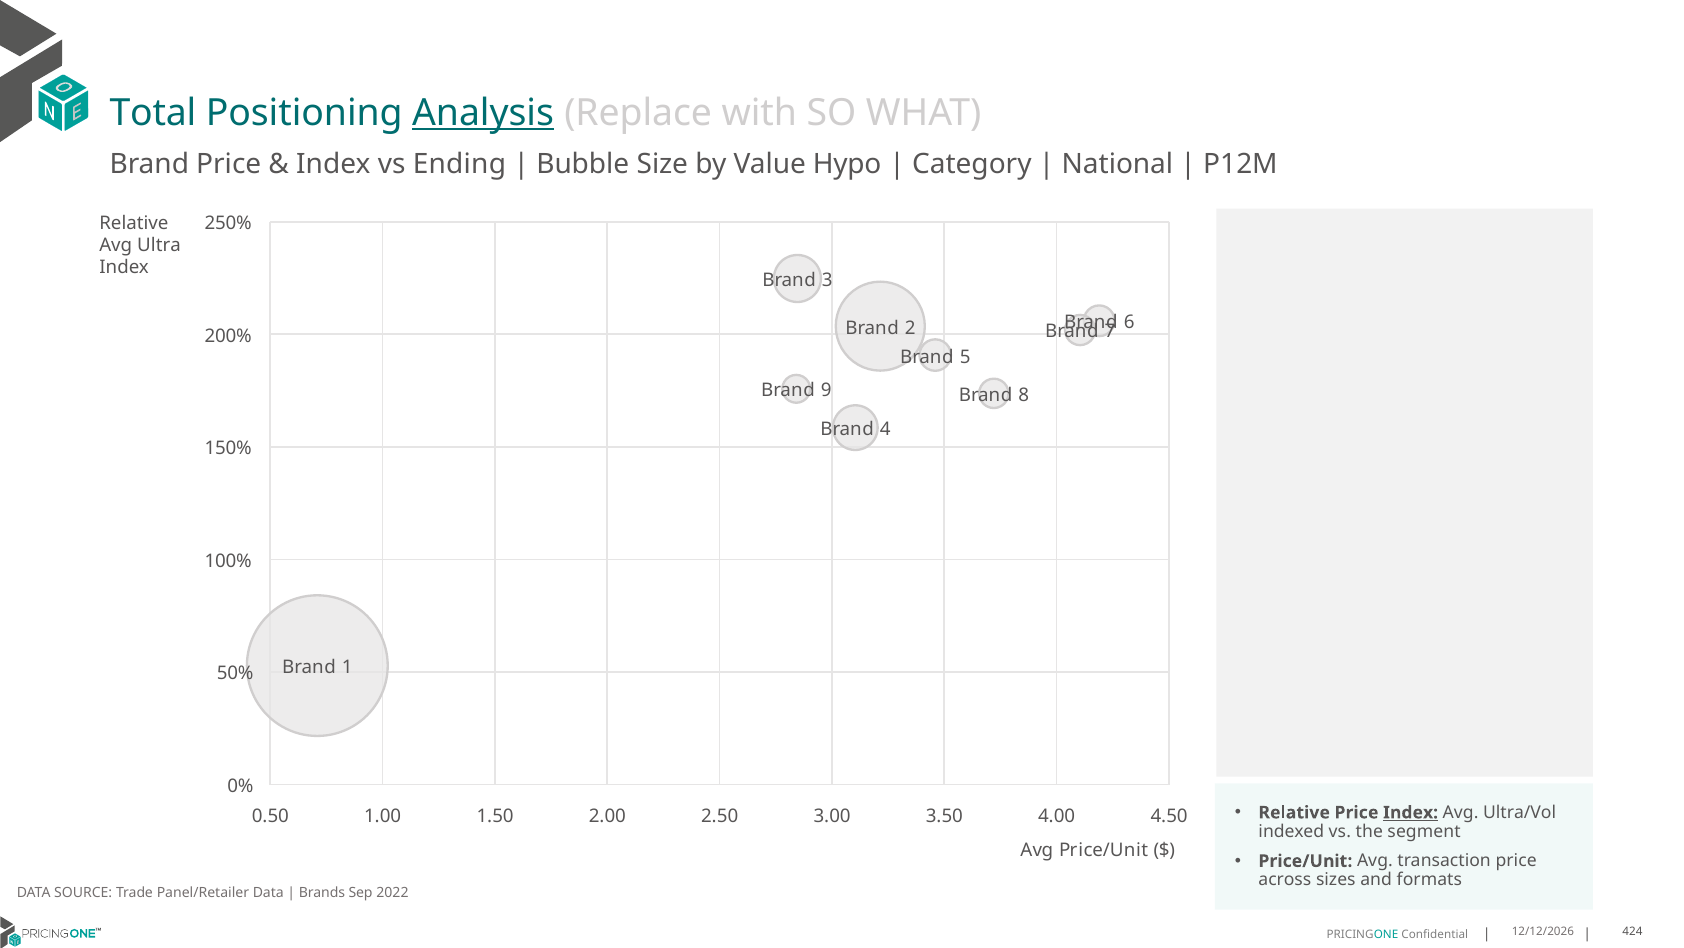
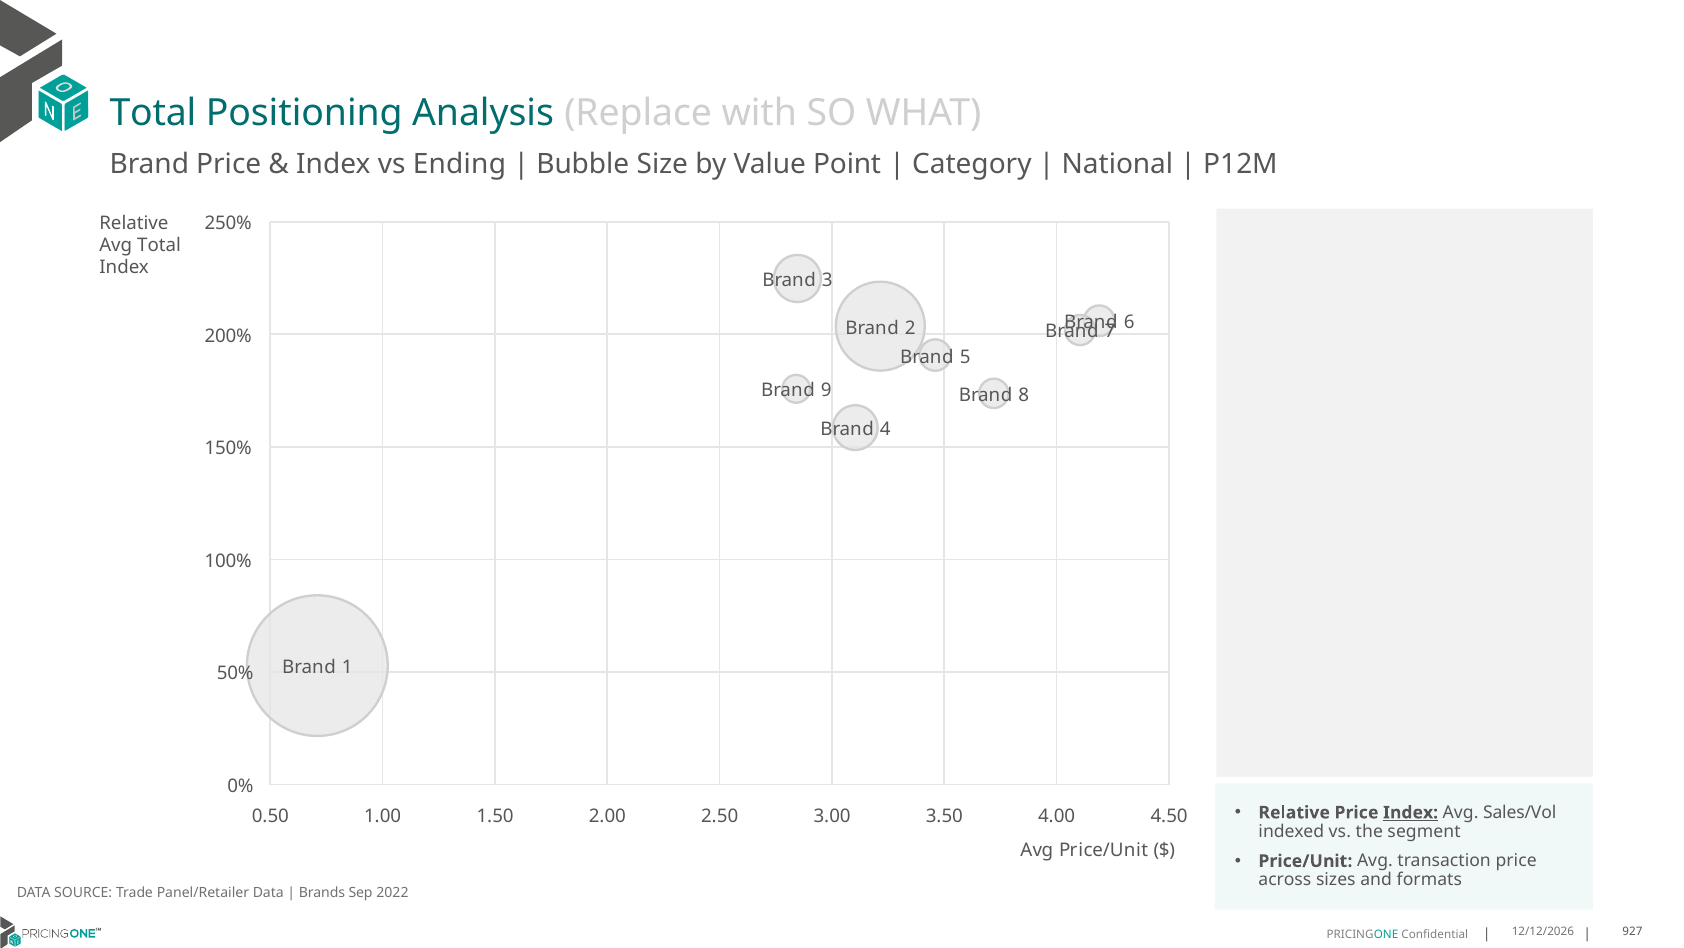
Analysis underline: present -> none
Hypo: Hypo -> Point
Avg Ultra: Ultra -> Total
Ultra/Vol: Ultra/Vol -> Sales/Vol
424: 424 -> 927
